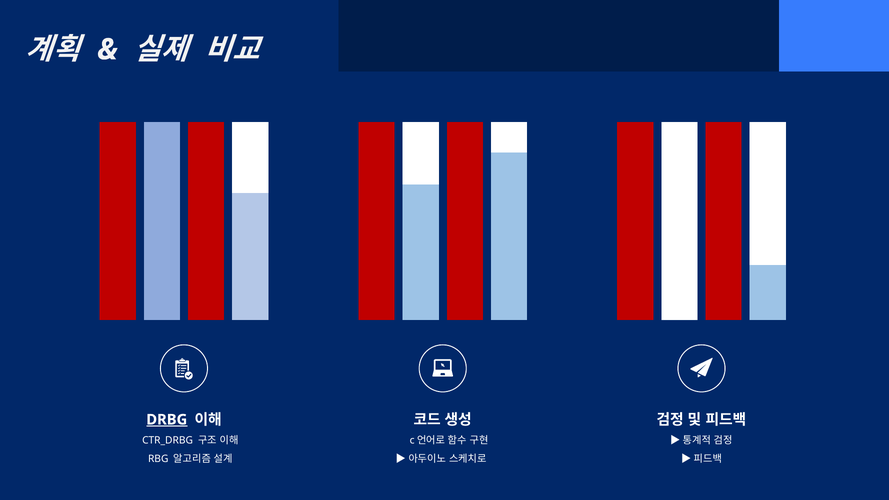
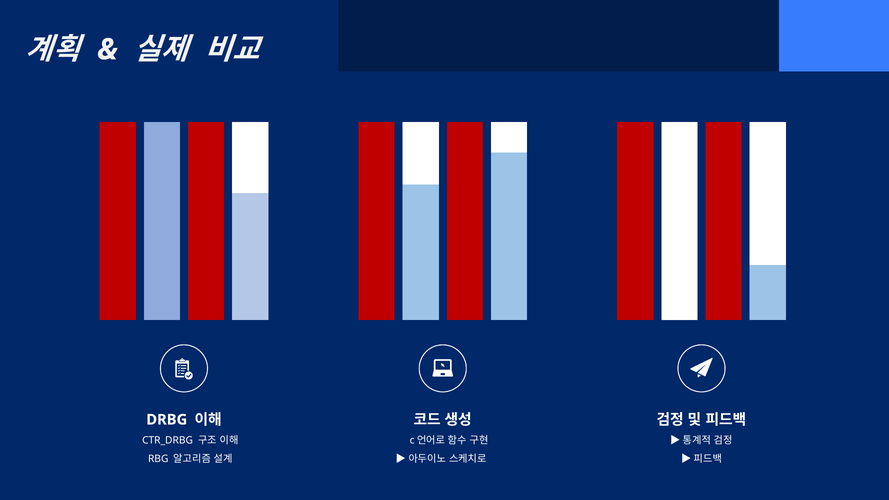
DRBG underline: present -> none
